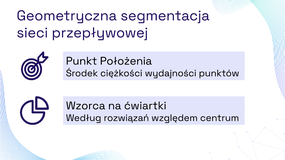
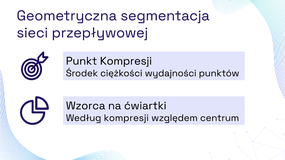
Punkt Położenia: Położenia -> Kompresji
Według rozwiązań: rozwiązań -> kompresji
